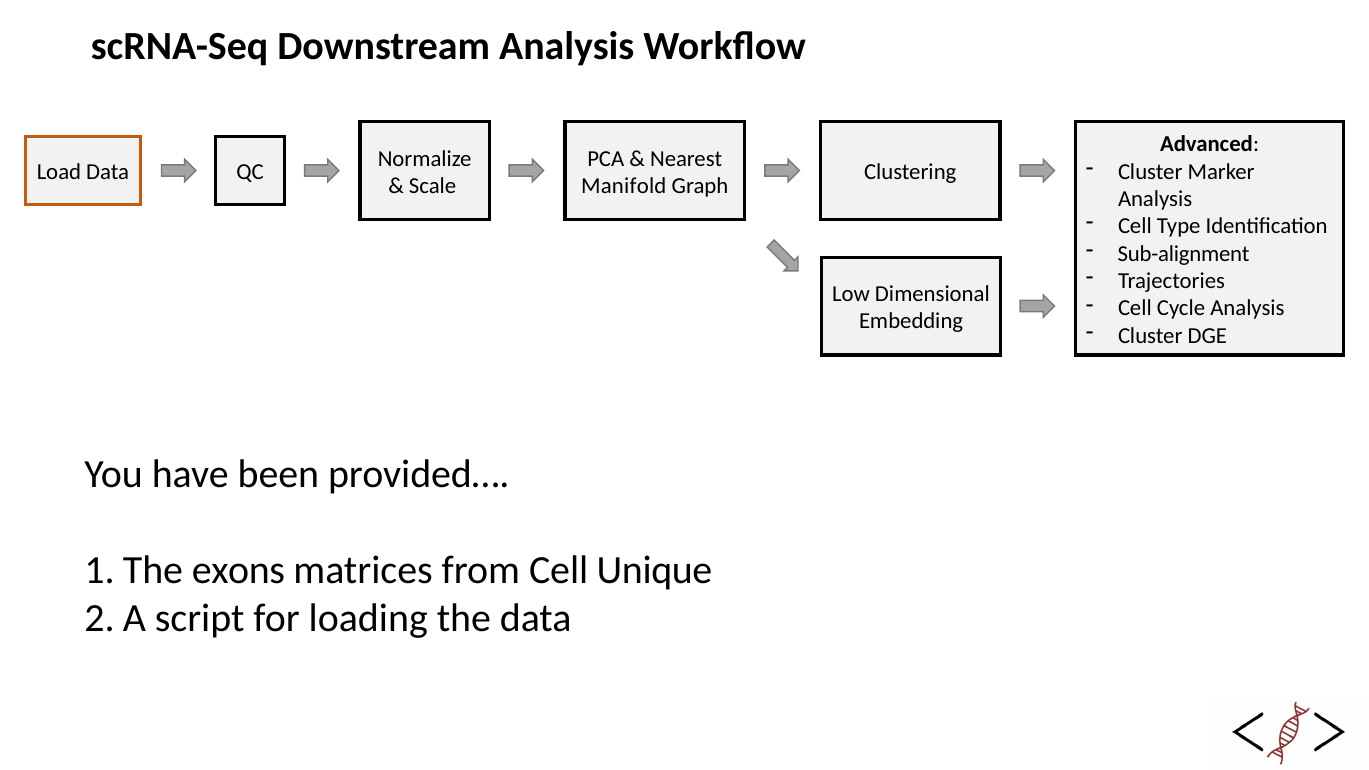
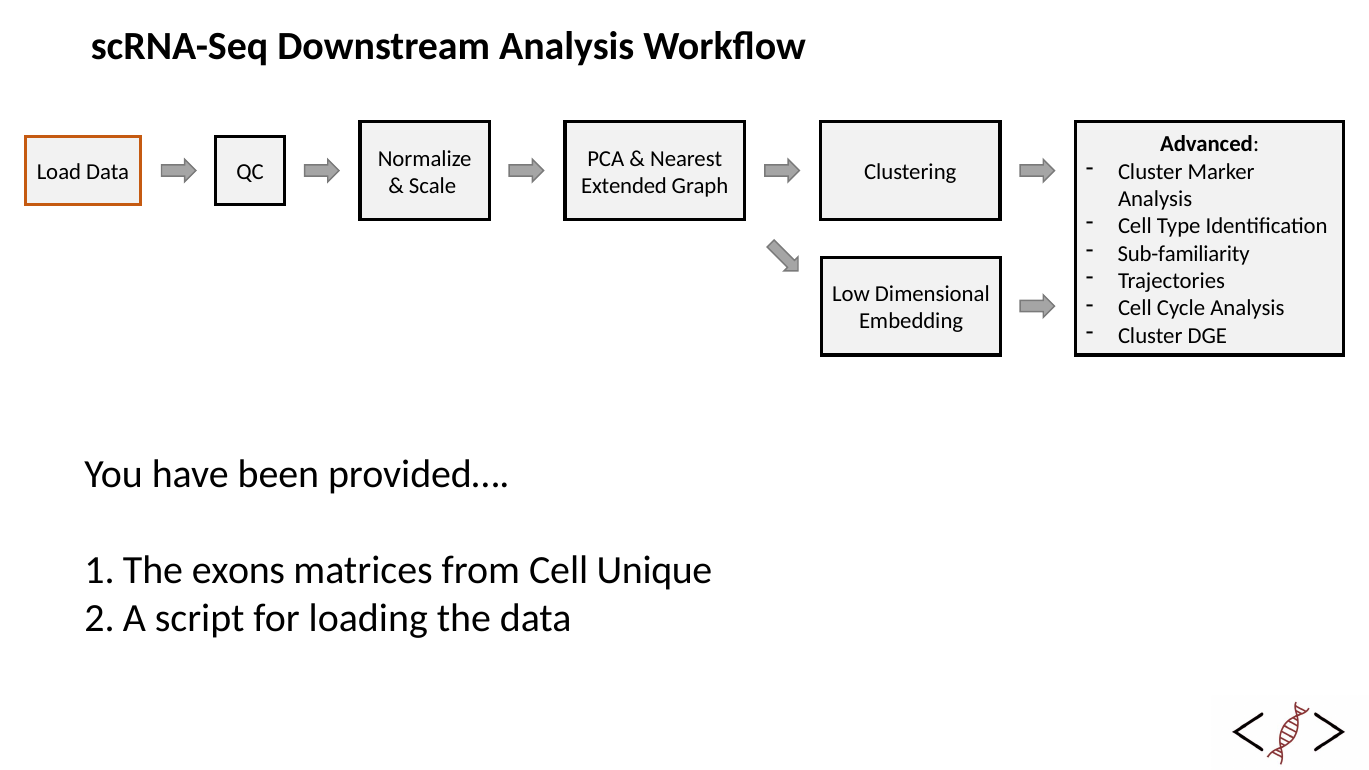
Manifold: Manifold -> Extended
Sub-alignment: Sub-alignment -> Sub-familiarity
